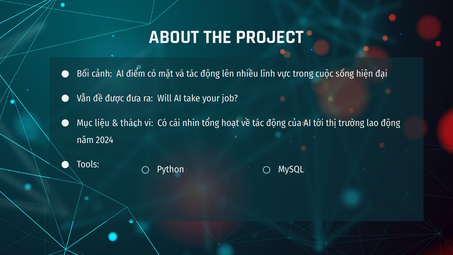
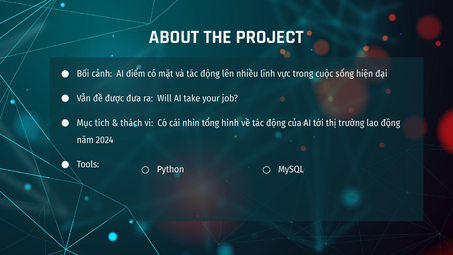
liệu: liệu -> tích
hoạt: hoạt -> hình
